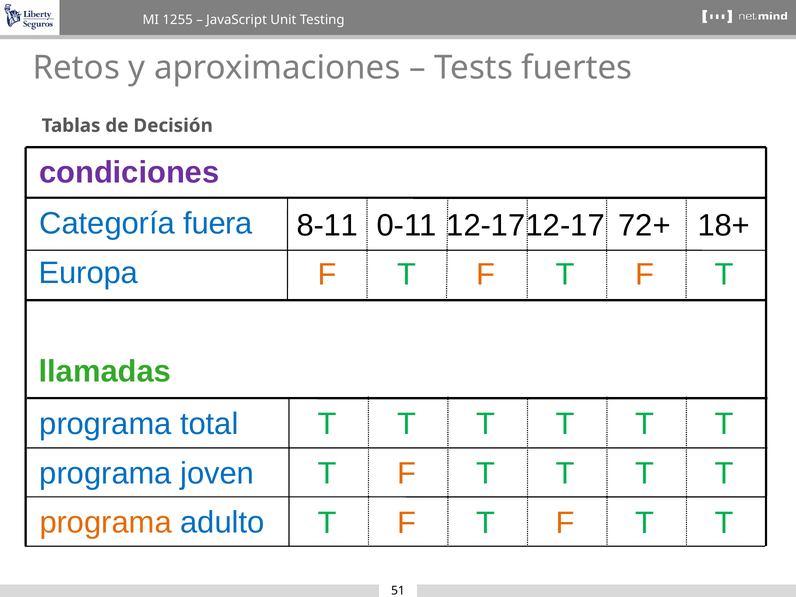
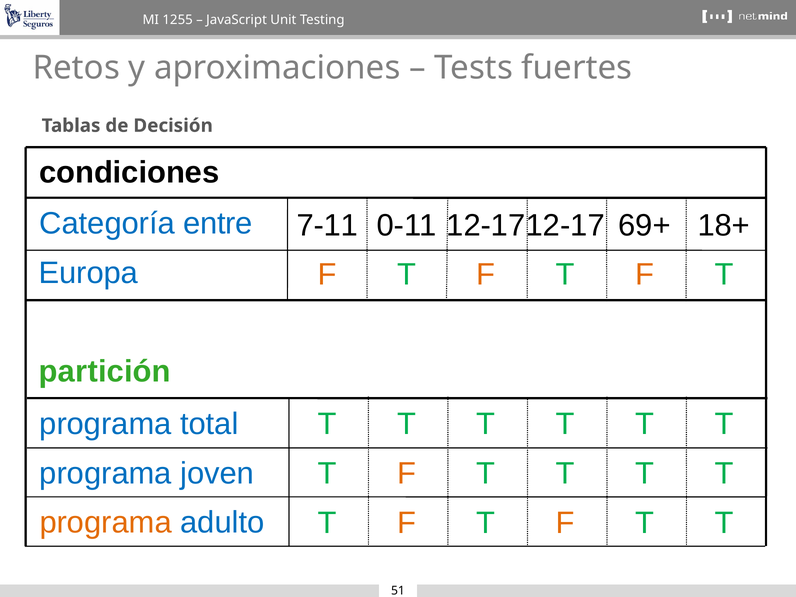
condiciones colour: purple -> black
fuera: fuera -> entre
8-11: 8-11 -> 7-11
72+: 72+ -> 69+
llamadas: llamadas -> partición
